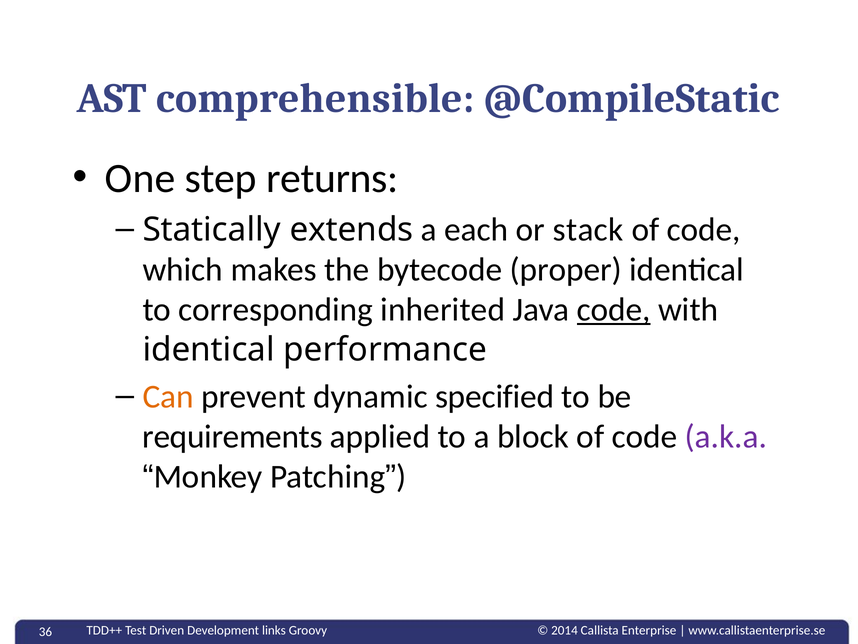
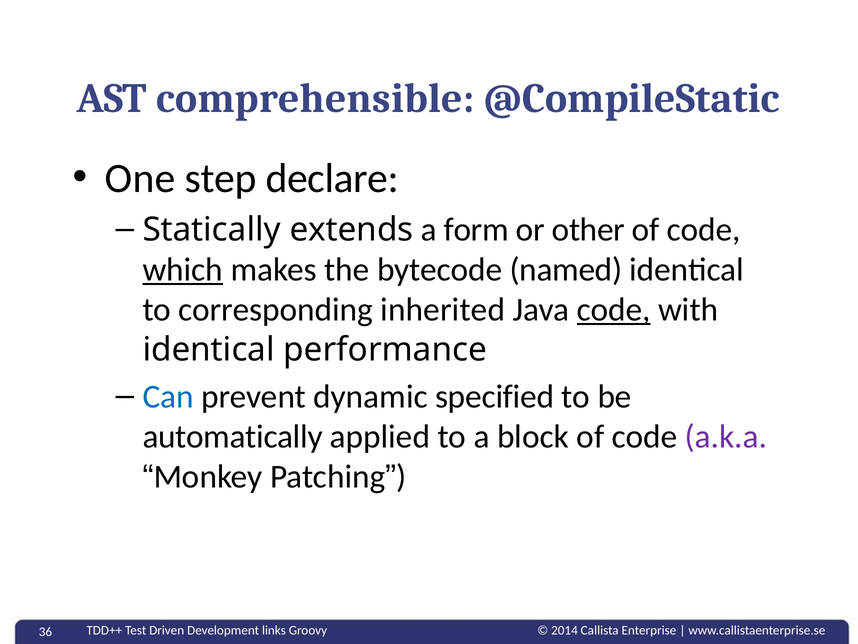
returns: returns -> declare
each: each -> form
stack: stack -> other
which underline: none -> present
proper: proper -> named
Can colour: orange -> blue
requirements: requirements -> automatically
